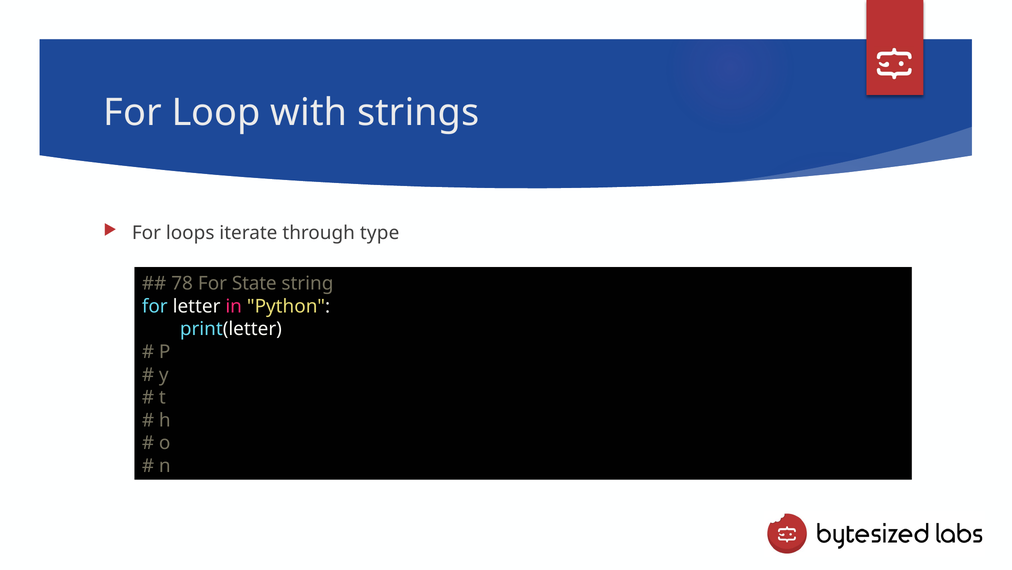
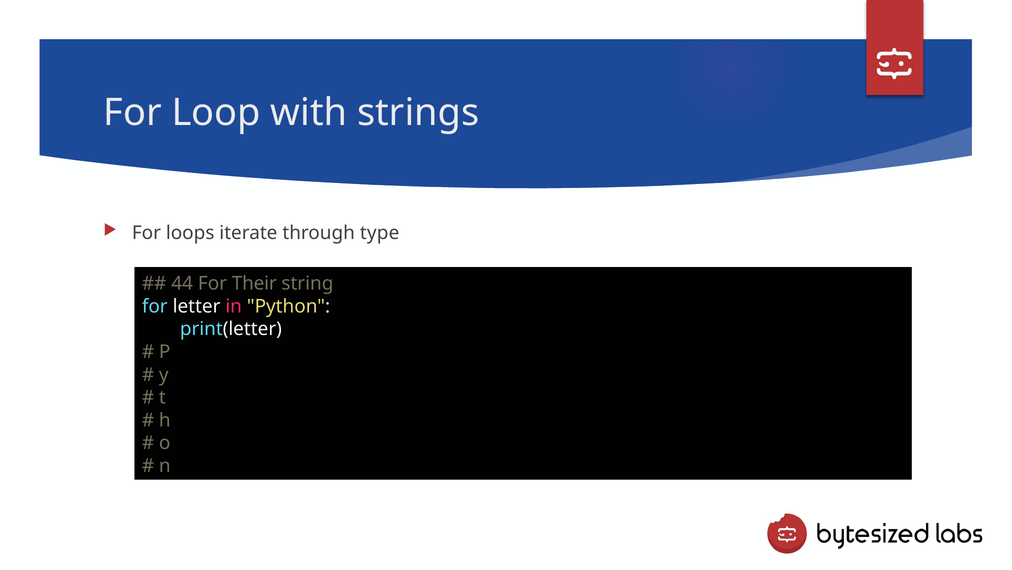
78: 78 -> 44
State: State -> Their
